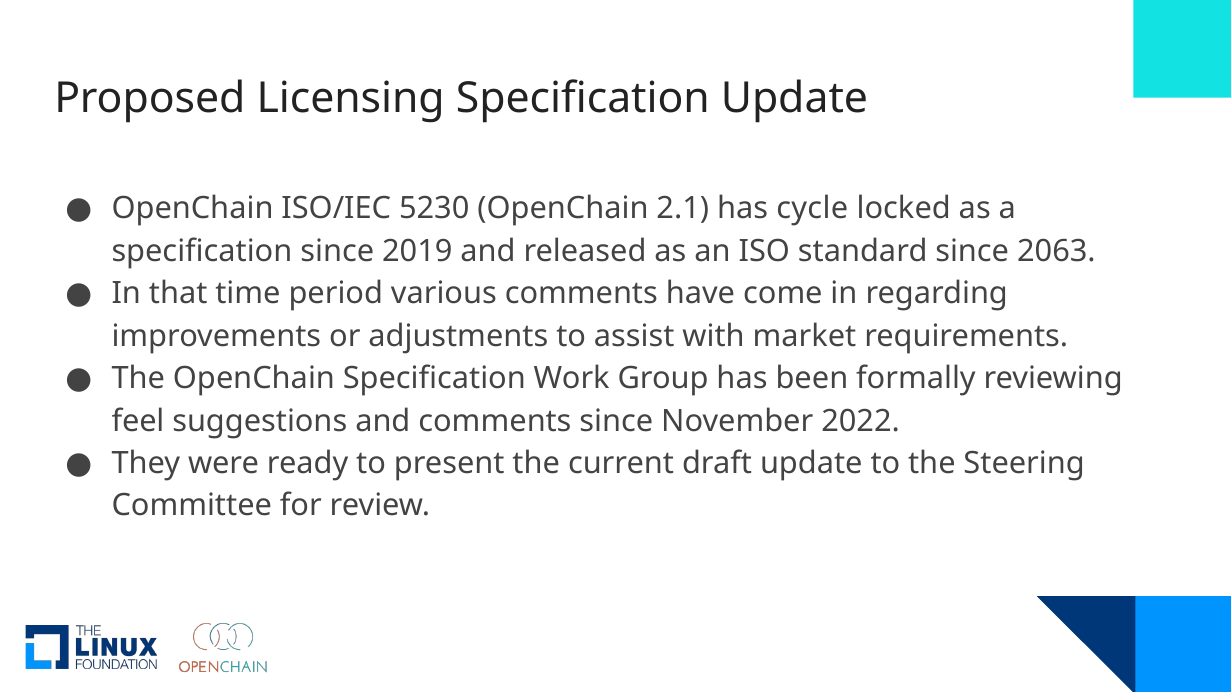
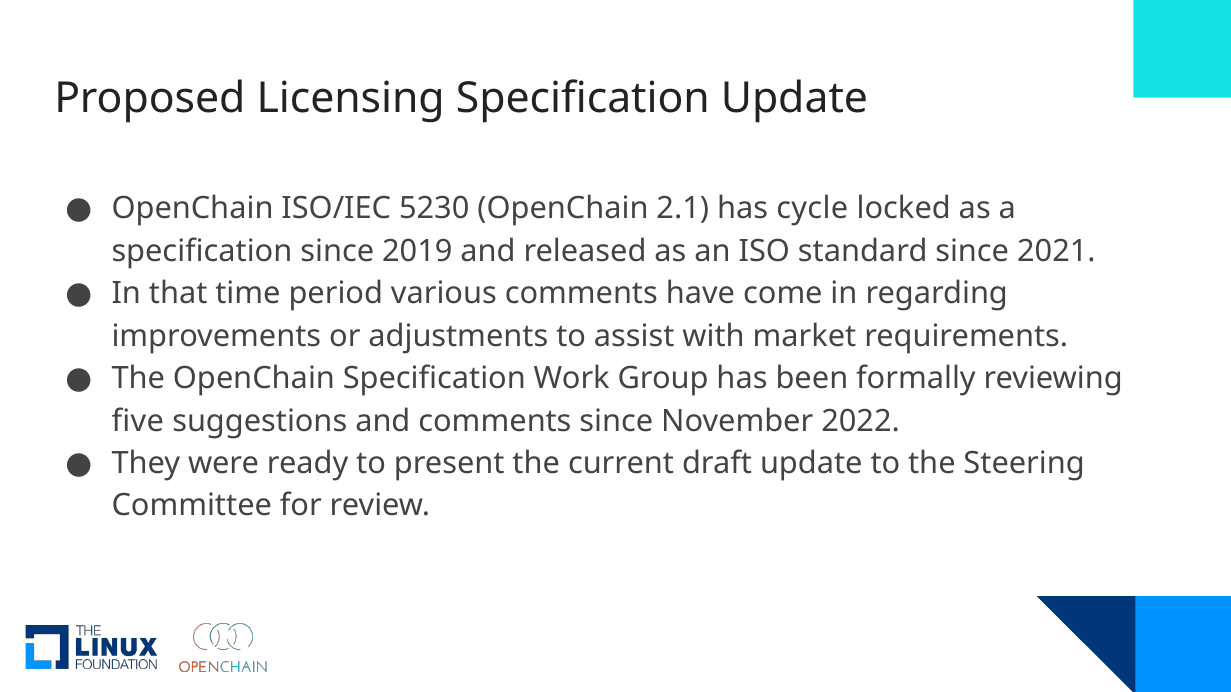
2063: 2063 -> 2021
feel: feel -> five
